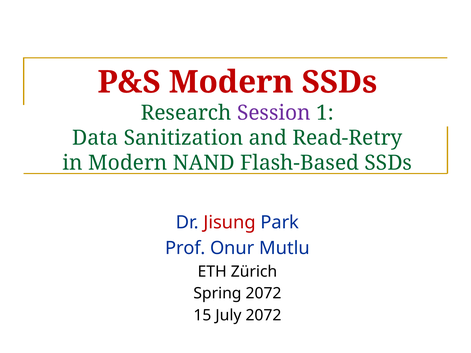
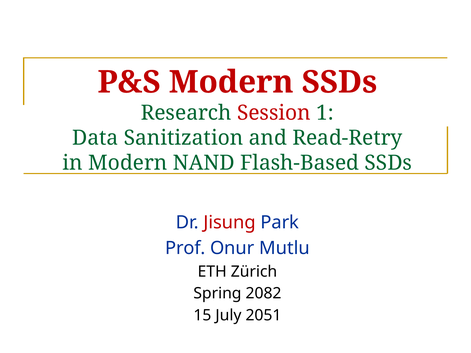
Session colour: purple -> red
Spring 2072: 2072 -> 2082
July 2072: 2072 -> 2051
